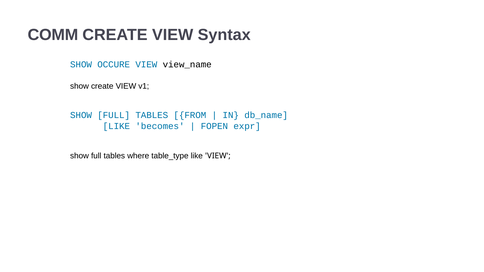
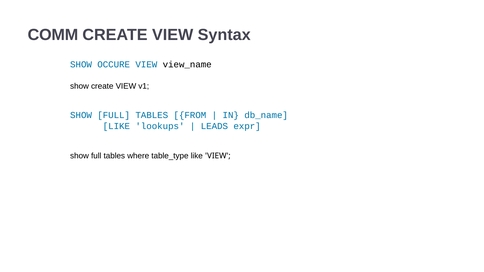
becomes: becomes -> lookups
FOPEN: FOPEN -> LEADS
